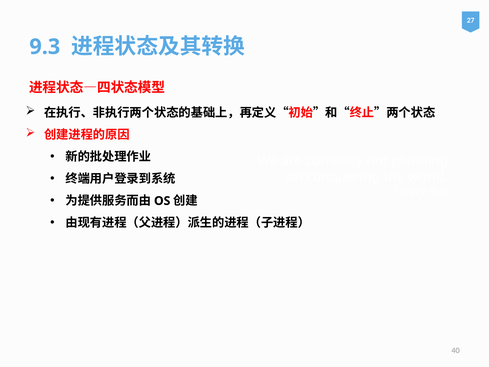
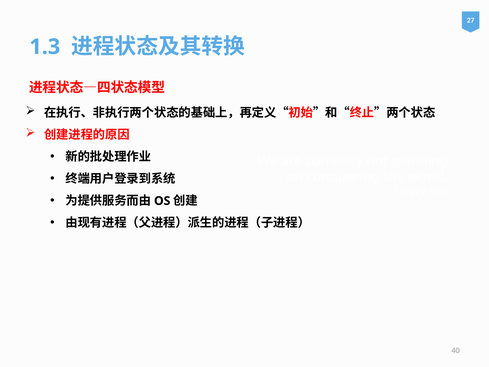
9.3: 9.3 -> 1.3
